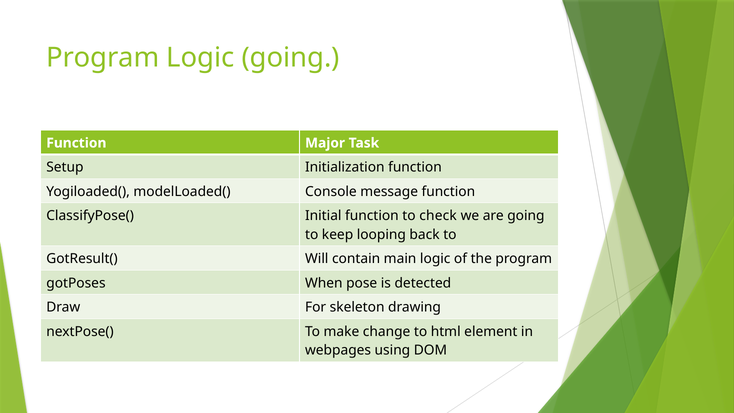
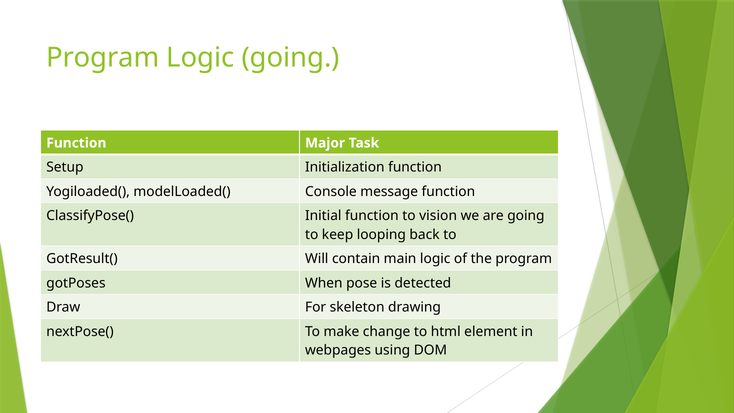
check: check -> vision
